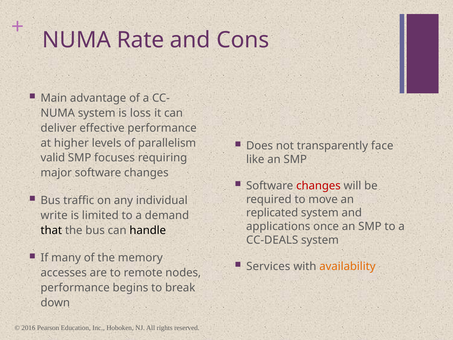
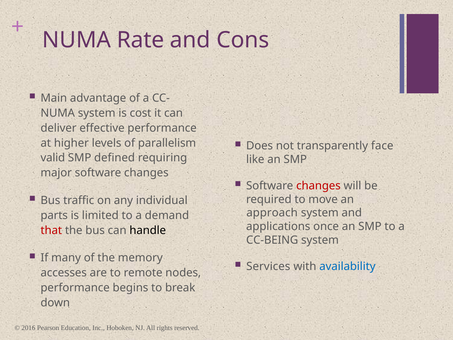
loss: loss -> cost
focuses: focuses -> defined
replicated: replicated -> approach
write: write -> parts
that colour: black -> red
CC-DEALS: CC-DEALS -> CC-BEING
availability colour: orange -> blue
